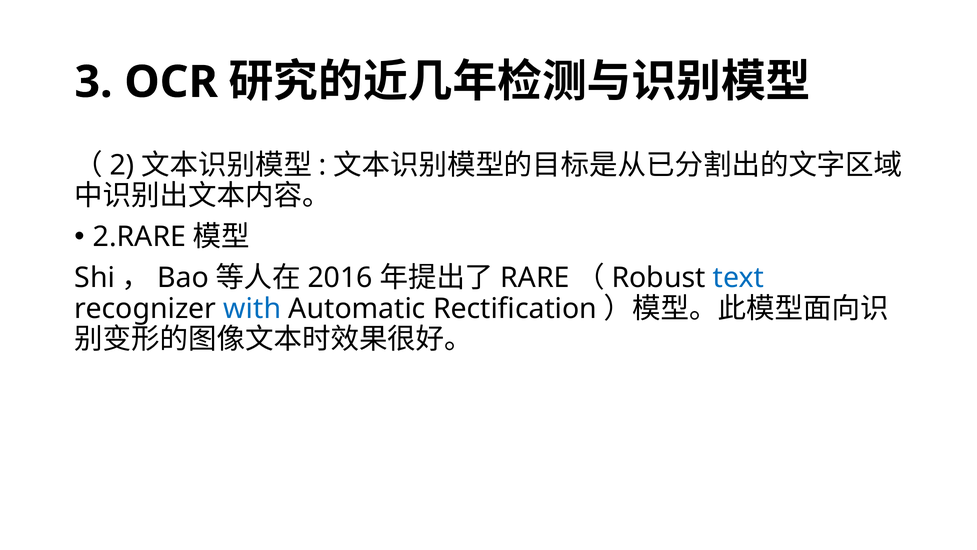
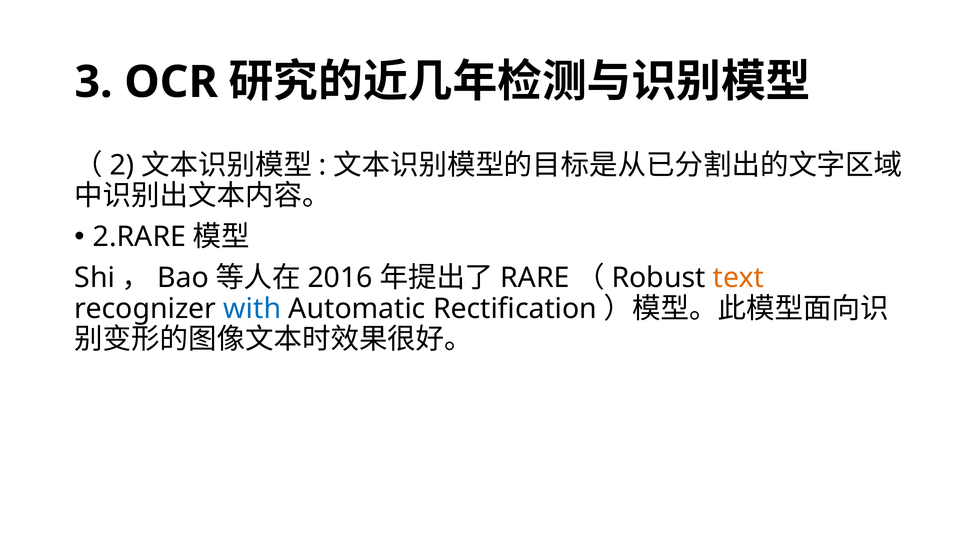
text colour: blue -> orange
